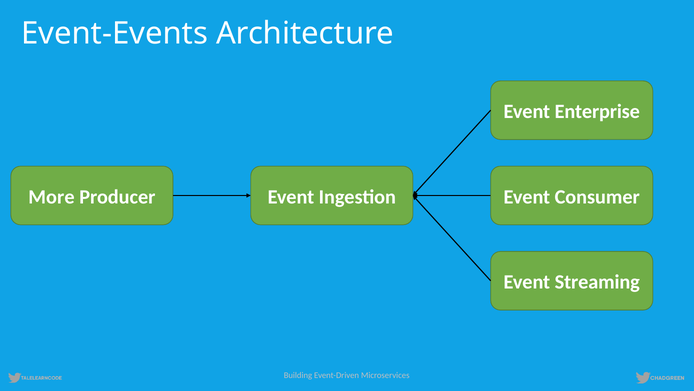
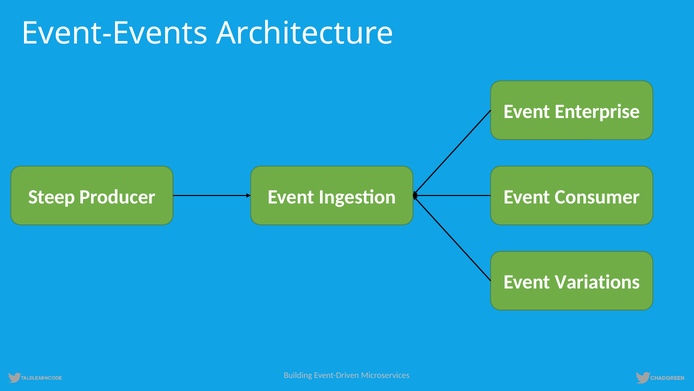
More: More -> Steep
Streaming: Streaming -> Variations
